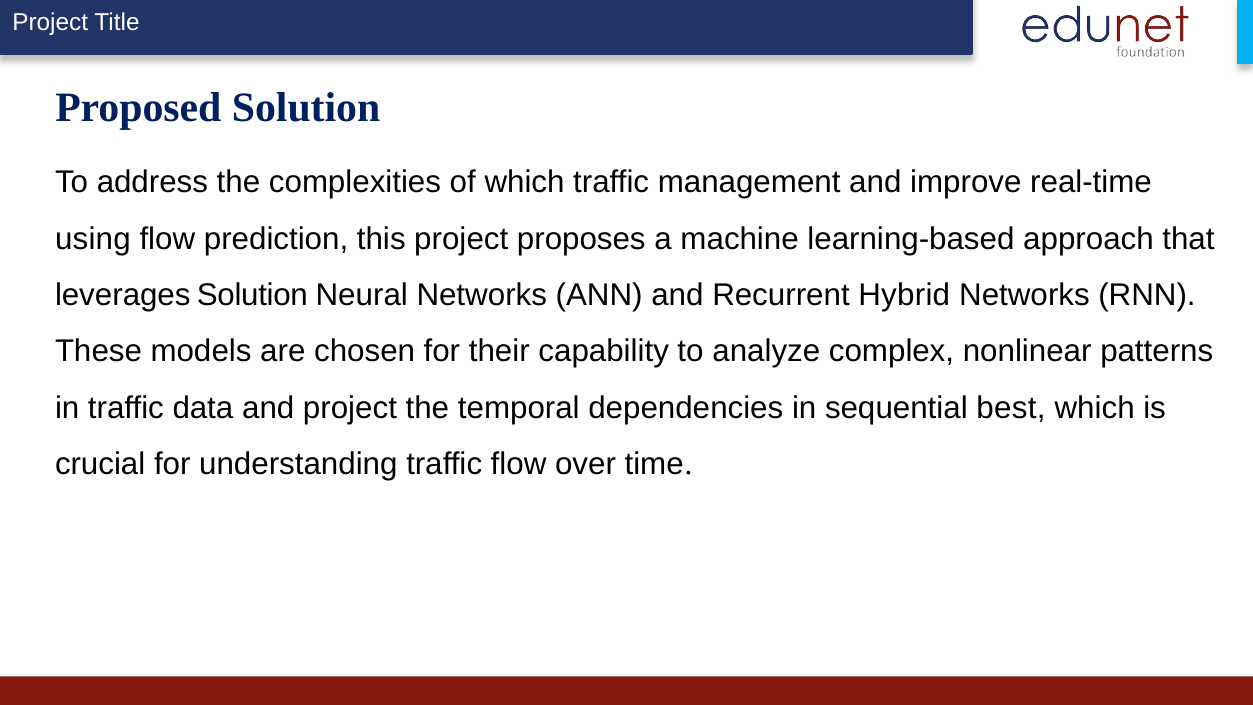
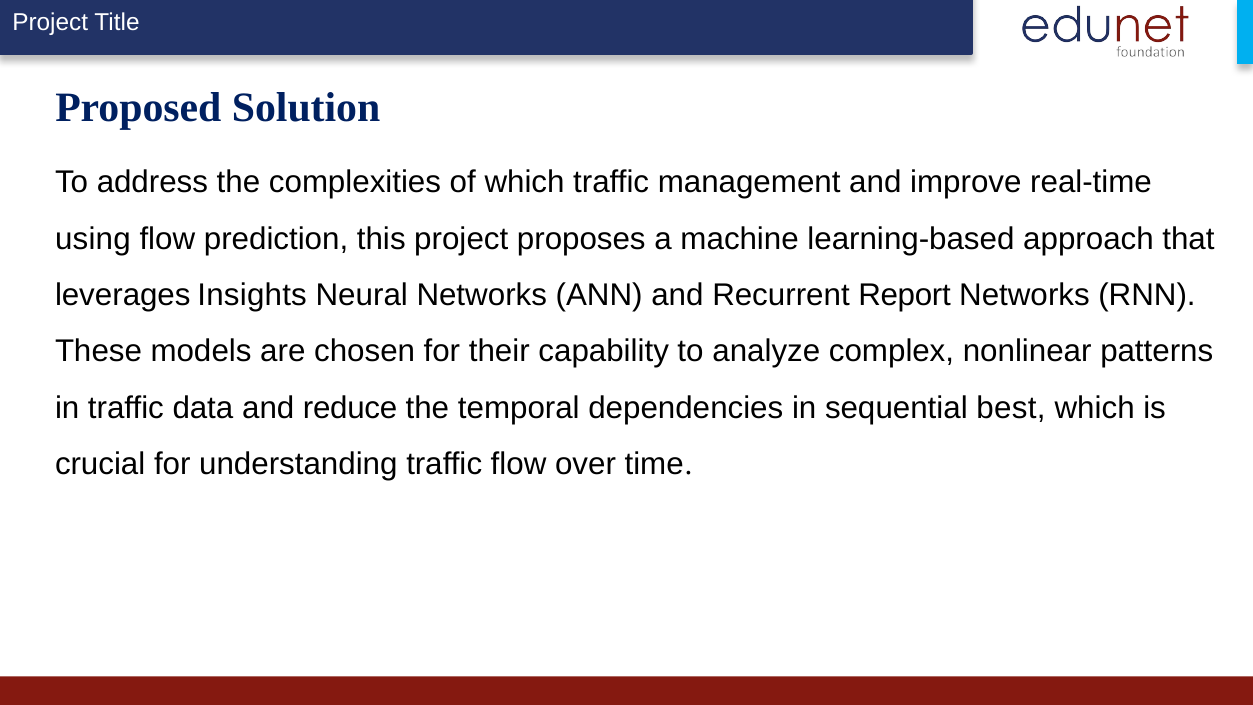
leverages Solution: Solution -> Insights
Hybrid: Hybrid -> Report
and project: project -> reduce
